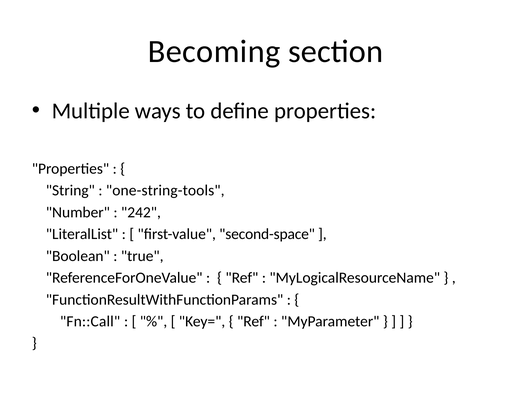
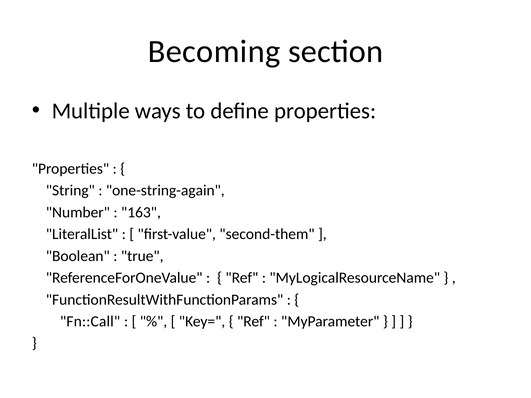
one-string-tools: one-string-tools -> one-string-again
242: 242 -> 163
second-space: second-space -> second-them
